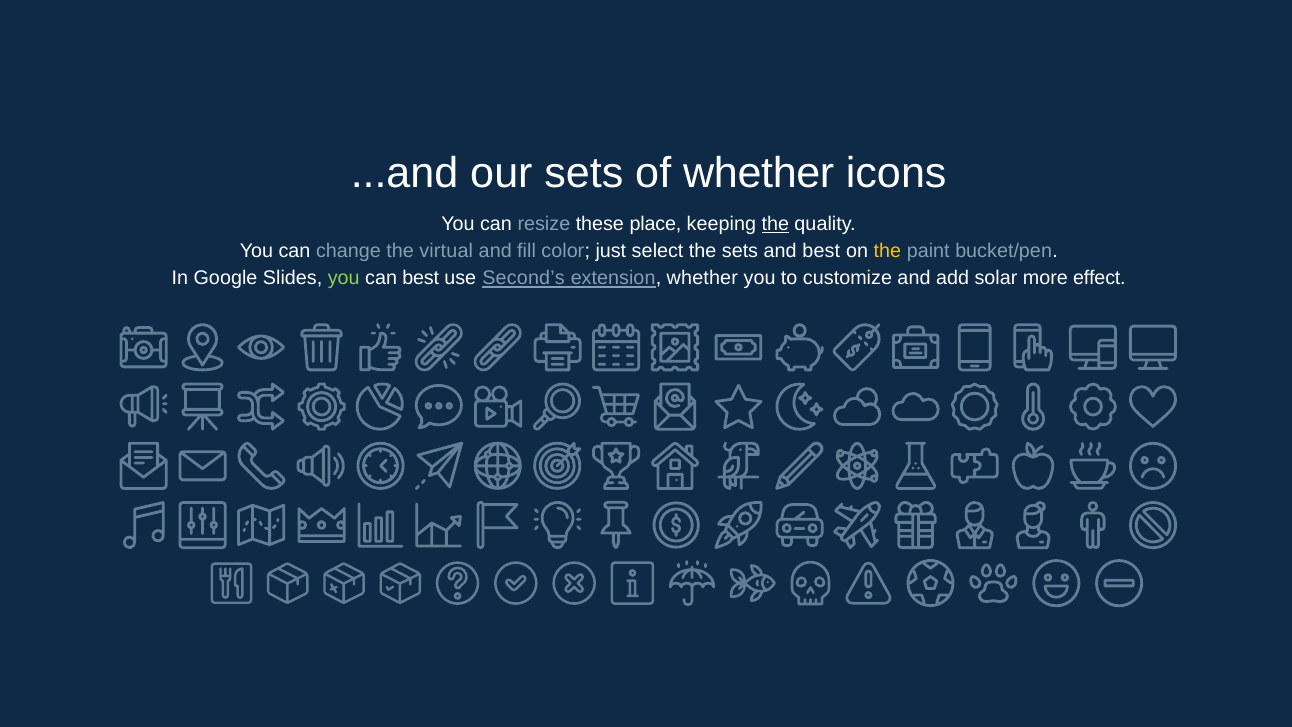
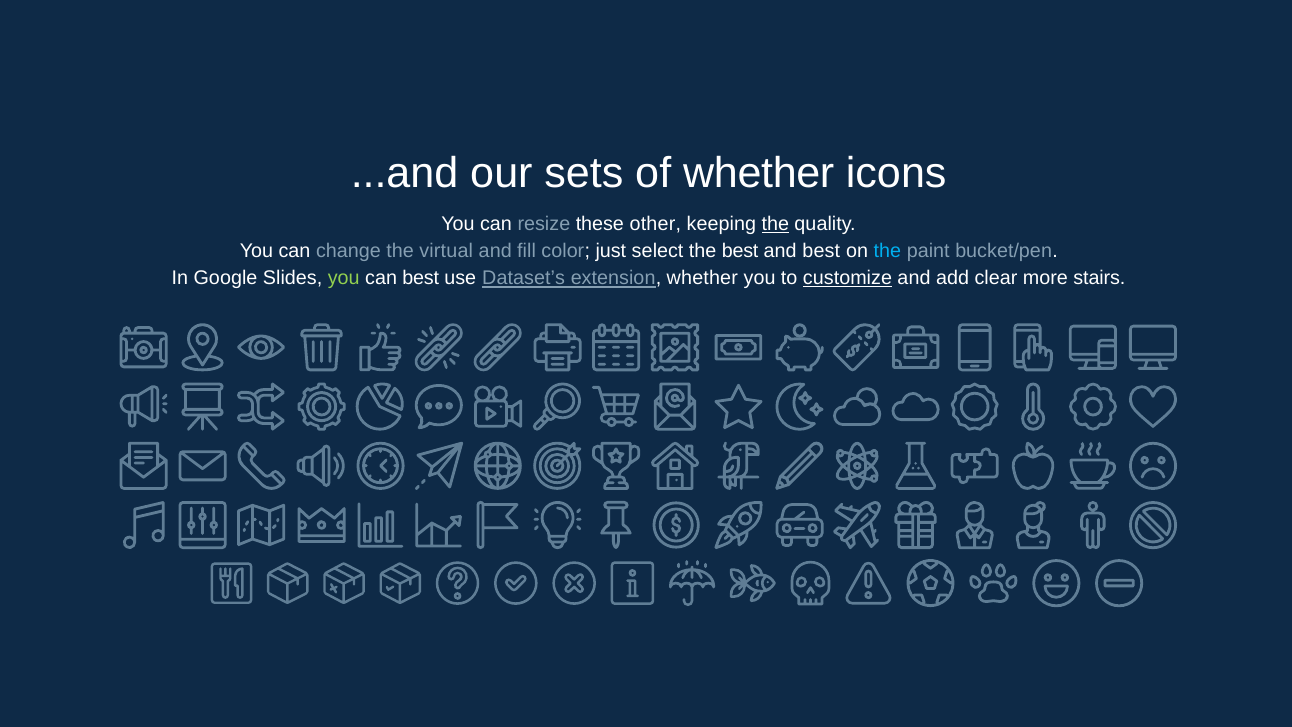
place: place -> other
the sets: sets -> best
the at (887, 251) colour: yellow -> light blue
Second’s: Second’s -> Dataset’s
customize underline: none -> present
solar: solar -> clear
effect: effect -> stairs
